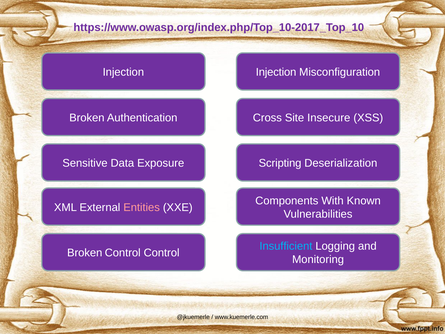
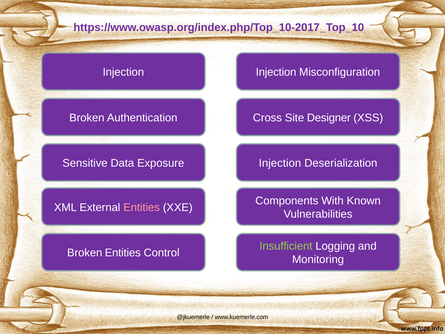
Insecure: Insecure -> Designer
Scripting at (280, 163): Scripting -> Injection
Insufficient colour: light blue -> light green
Broken Control: Control -> Entities
